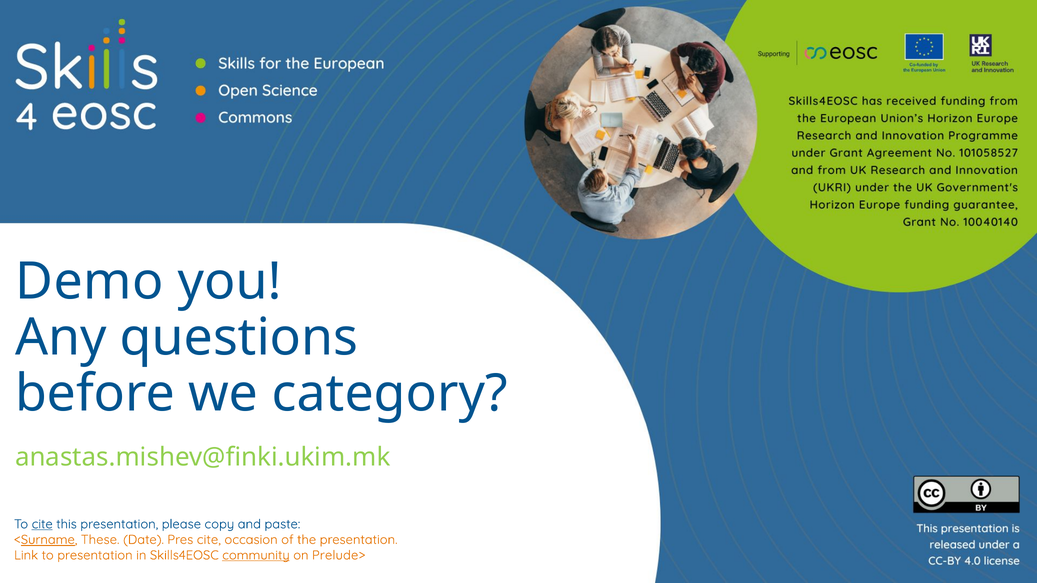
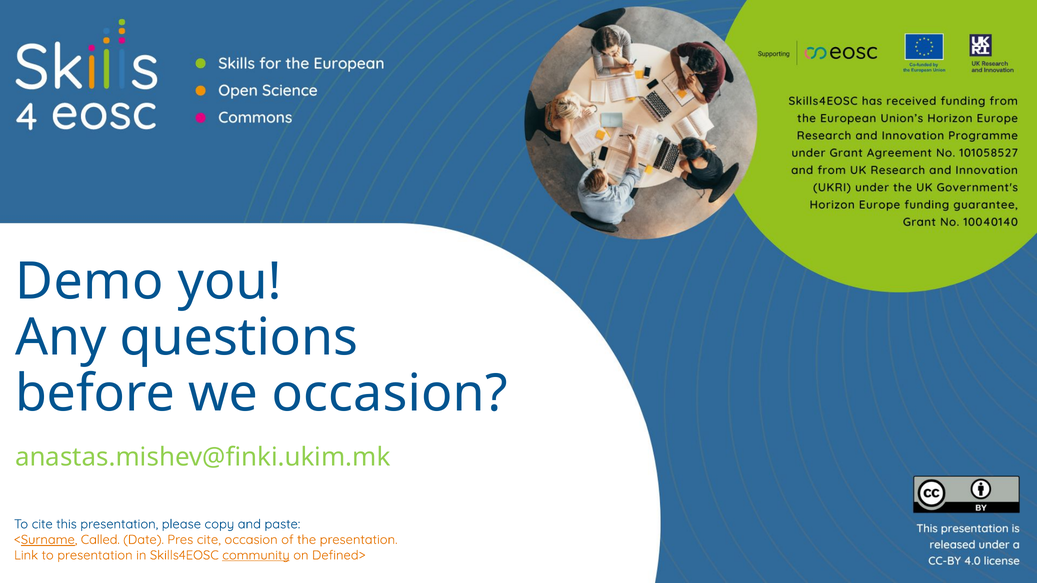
we category: category -> occasion
cite at (42, 524) underline: present -> none
These: These -> Called
Prelude>: Prelude> -> Defined>
